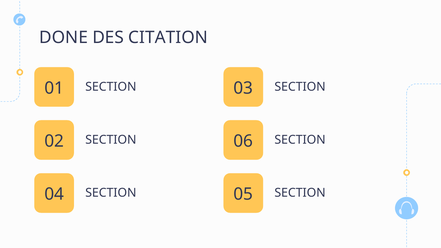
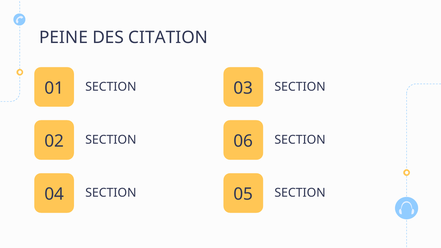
DONE: DONE -> PEINE
